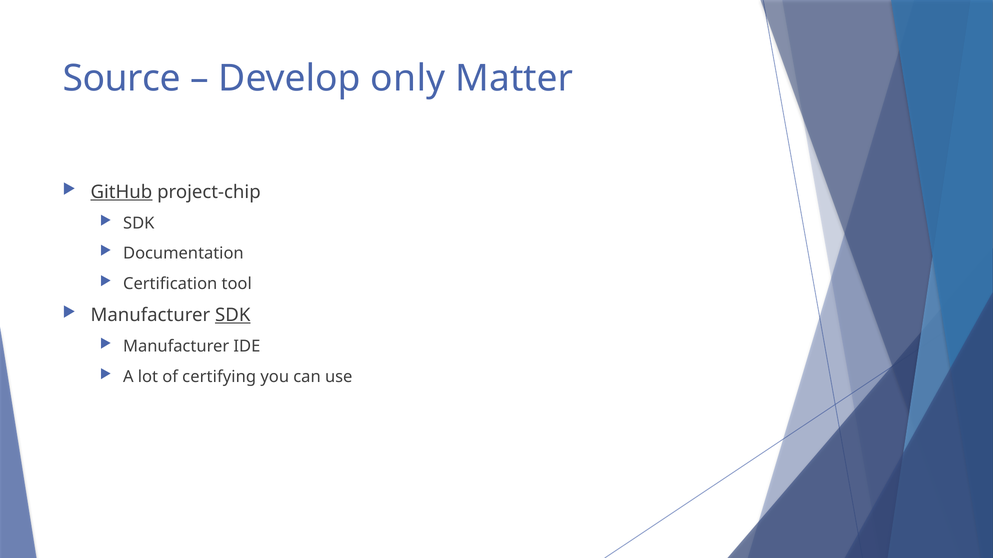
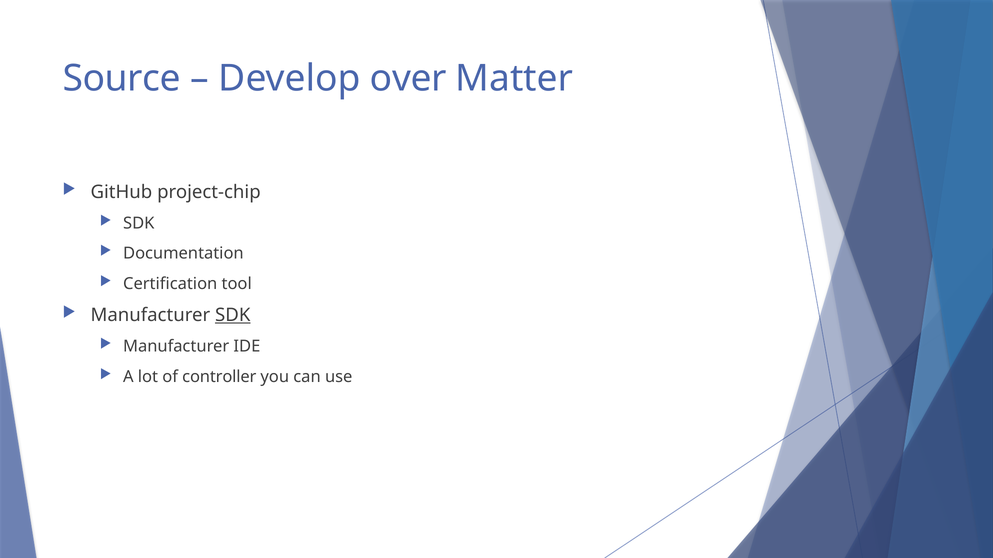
only: only -> over
GitHub underline: present -> none
certifying: certifying -> controller
